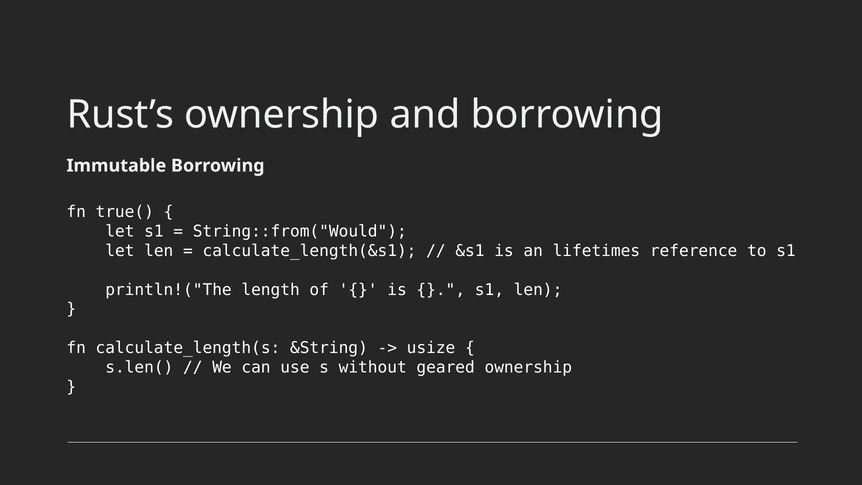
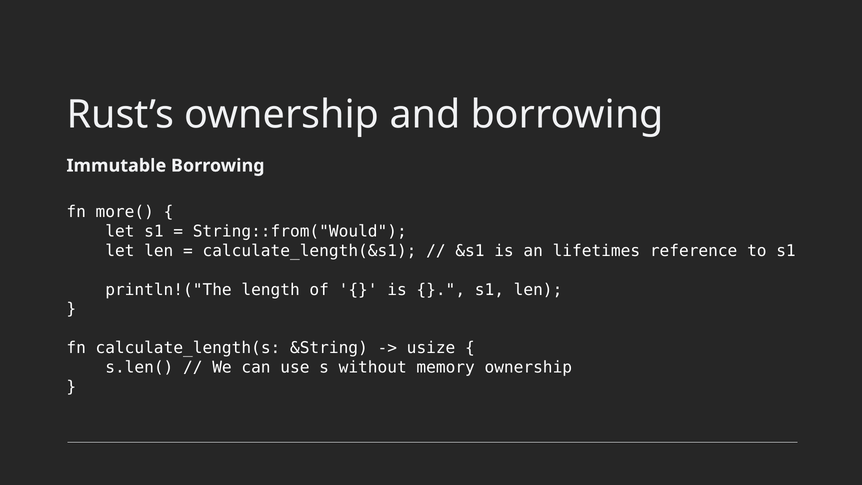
true(: true( -> more(
geared: geared -> memory
